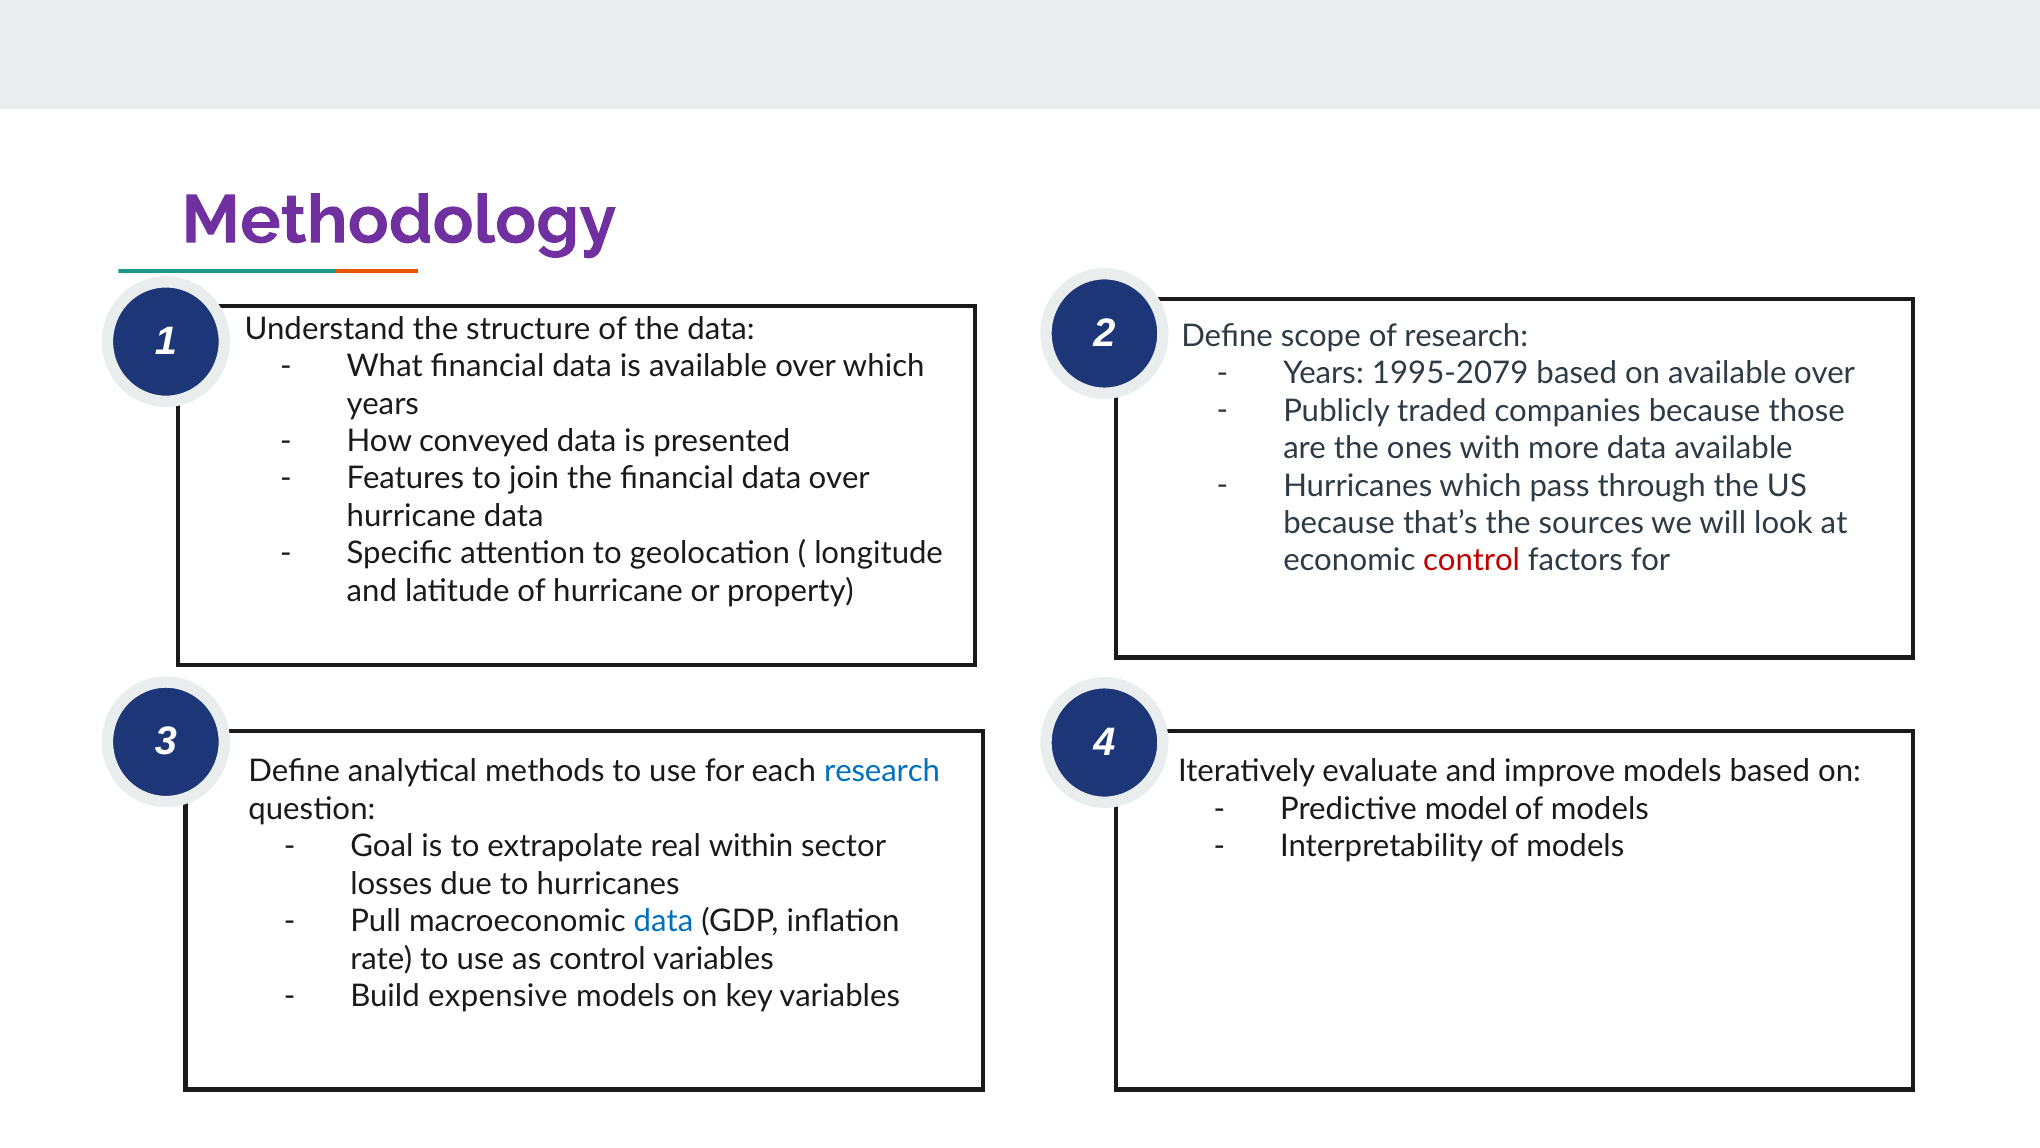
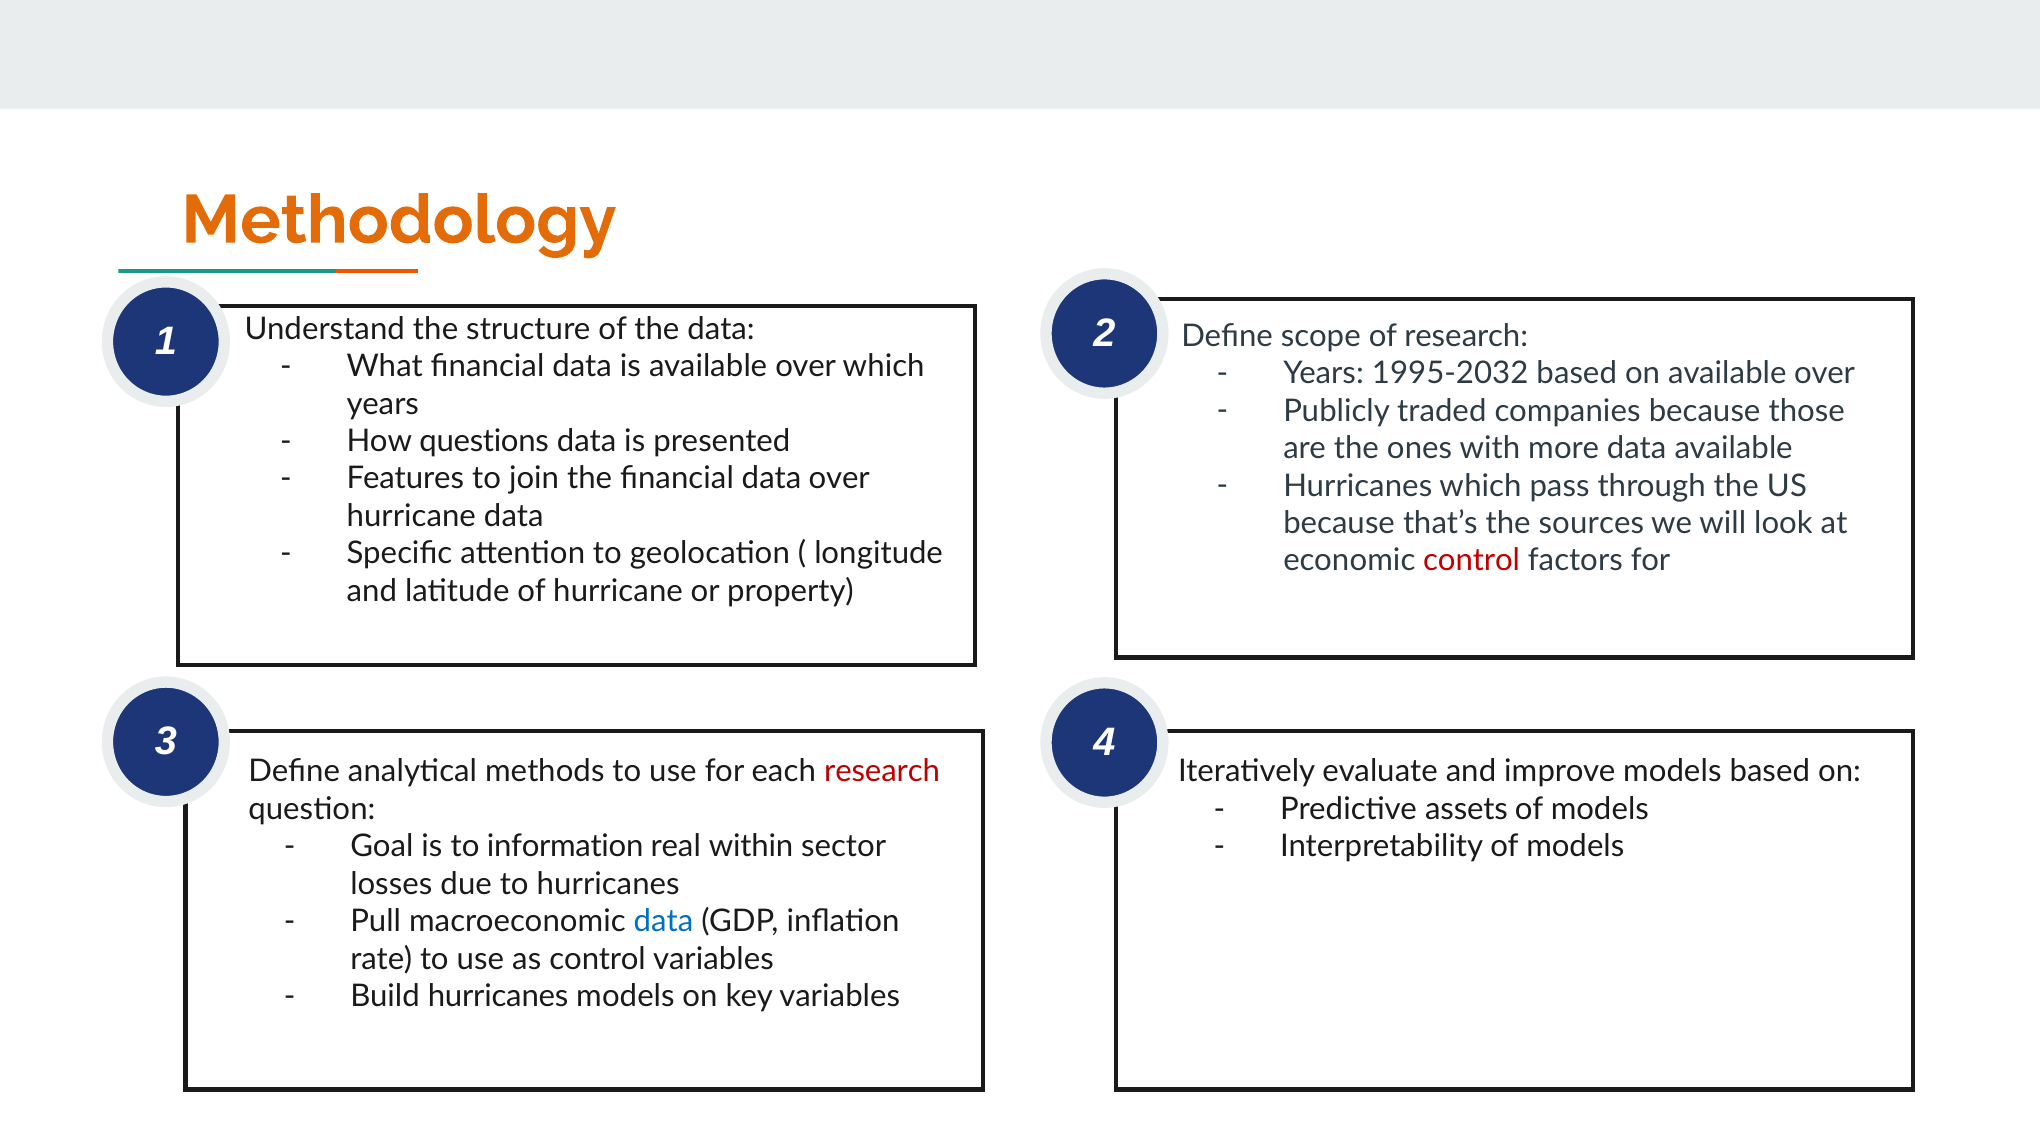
Methodology colour: purple -> orange
1995-2079: 1995-2079 -> 1995-2032
conveyed: conveyed -> questions
research at (882, 771) colour: blue -> red
model: model -> assets
extrapolate: extrapolate -> information
Build expensive: expensive -> hurricanes
